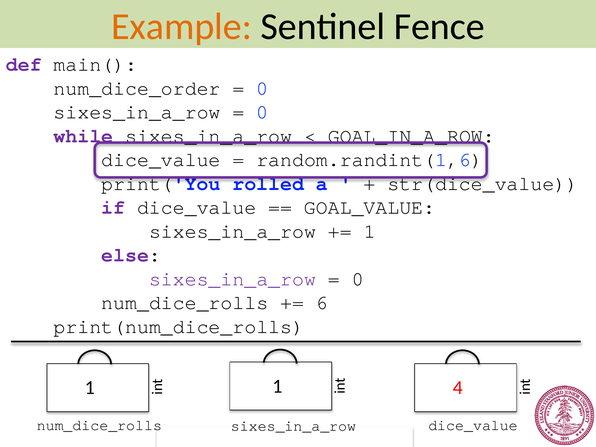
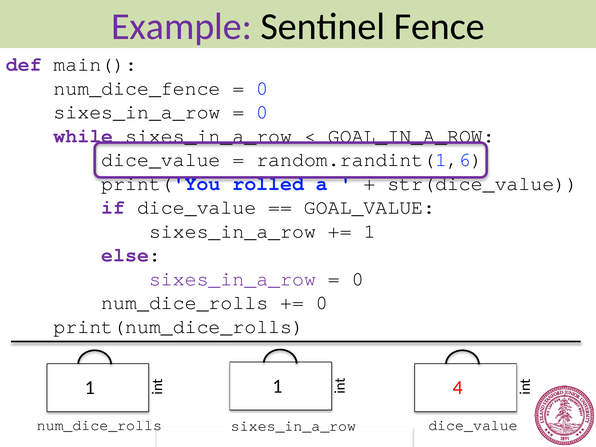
Example colour: orange -> purple
num_dice_order: num_dice_order -> num_dice_fence
6 at (322, 303): 6 -> 0
